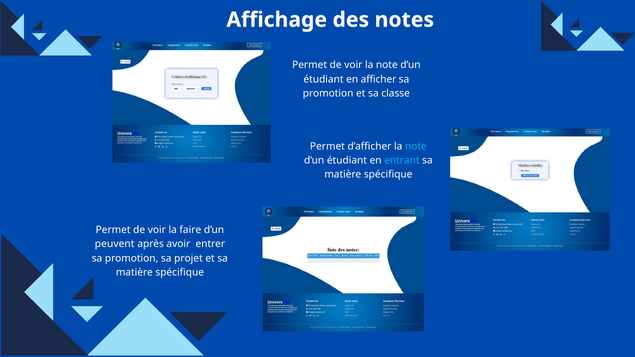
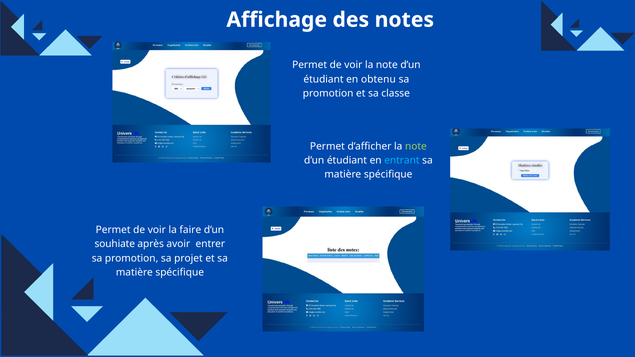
afficher: afficher -> obtenu
note at (416, 146) colour: light blue -> light green
peuvent: peuvent -> souhiate
